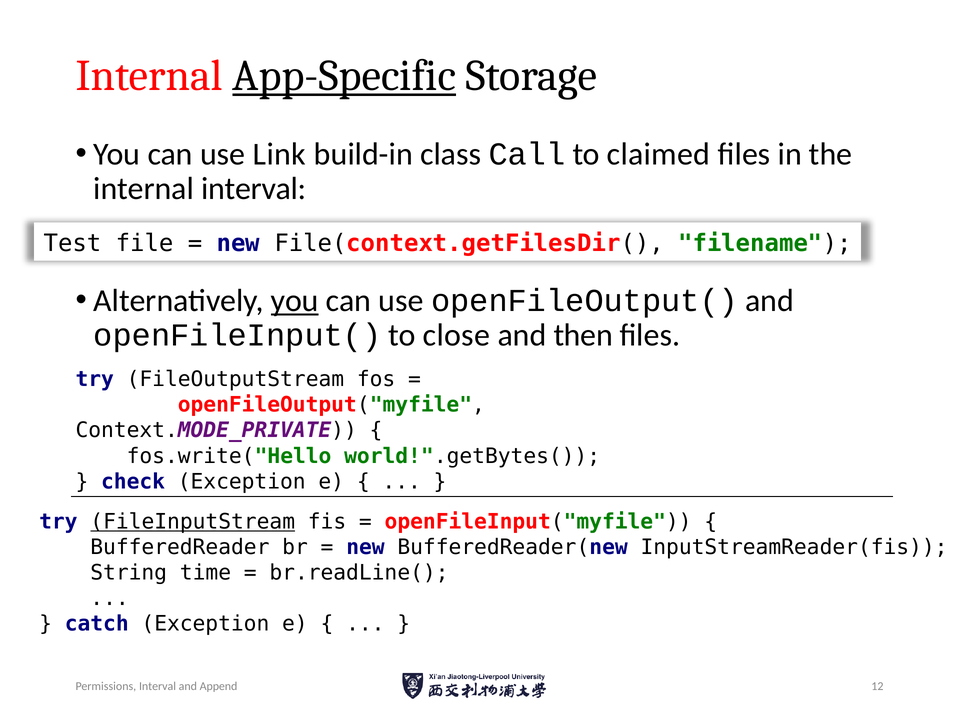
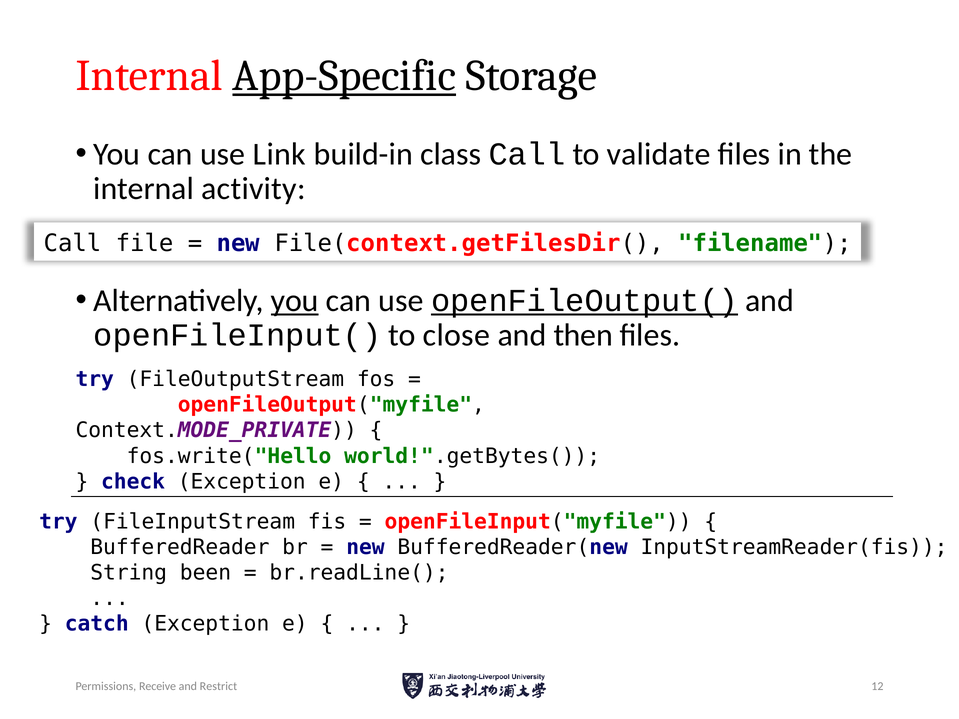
claimed: claimed -> validate
internal interval: interval -> activity
Test at (72, 243): Test -> Call
openFileOutput( underline: none -> present
FileInputStream underline: present -> none
time: time -> been
Permissions Interval: Interval -> Receive
Append: Append -> Restrict
